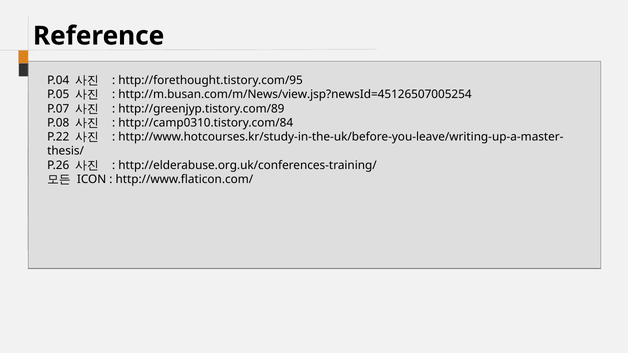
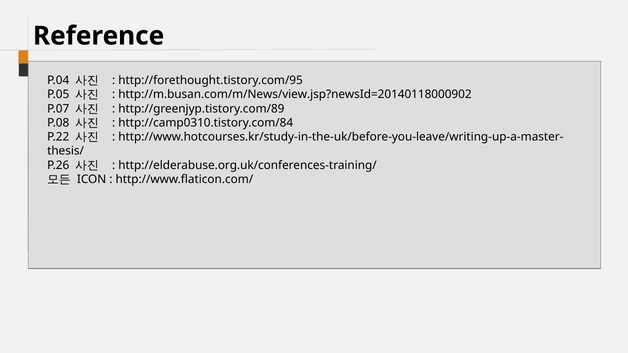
http://m.busan.com/m/News/view.jsp?newsId=45126507005254: http://m.busan.com/m/News/view.jsp?newsId=45126507005254 -> http://m.busan.com/m/News/view.jsp?newsId=20140118000902
